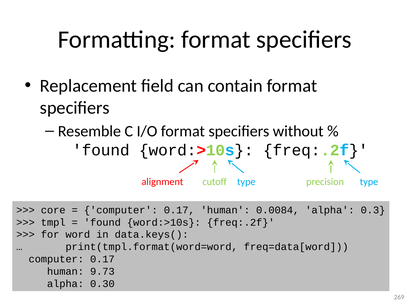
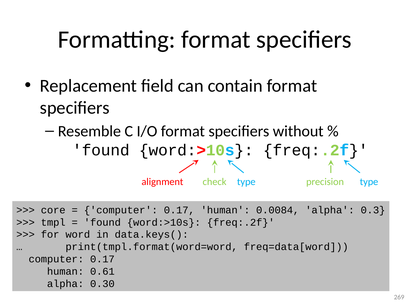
cutoff: cutoff -> check
9.73: 9.73 -> 0.61
